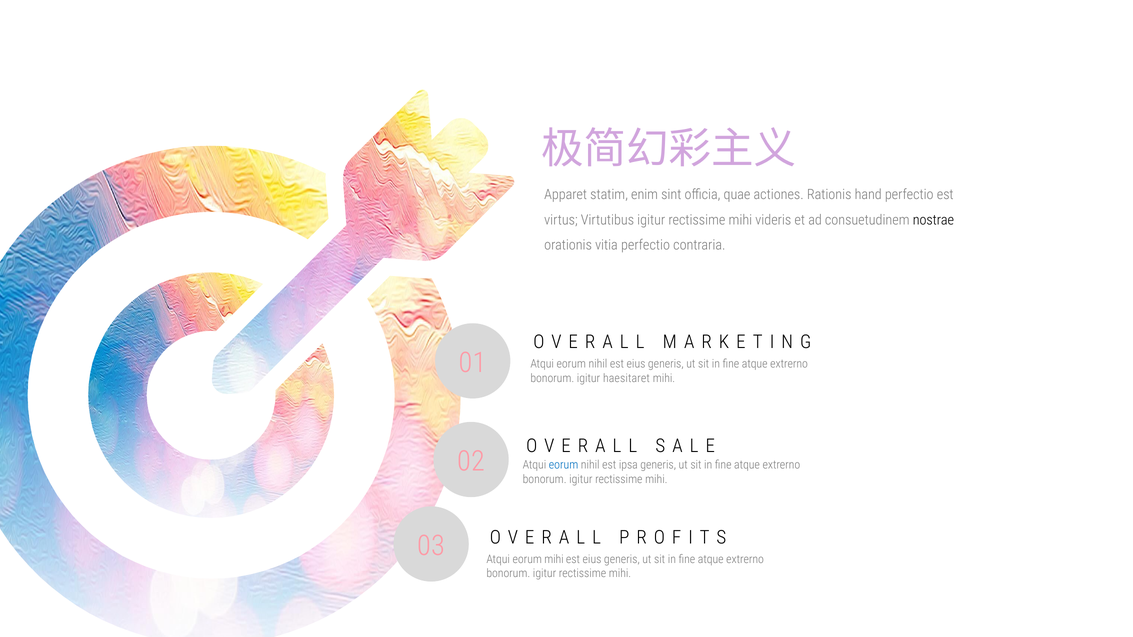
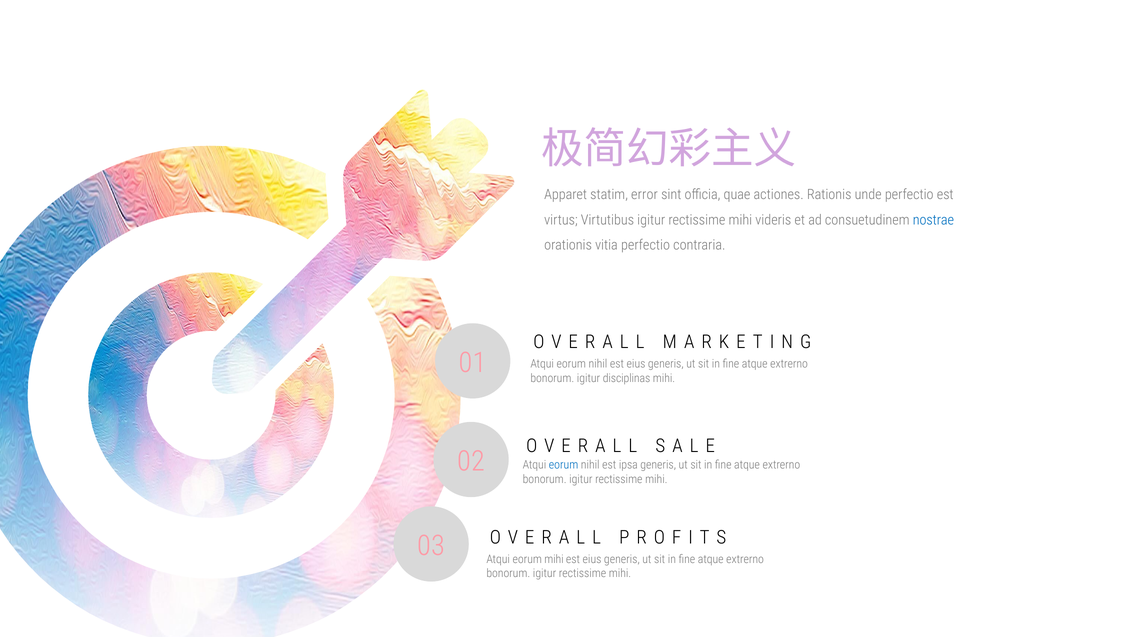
enim: enim -> error
hand: hand -> unde
nostrae colour: black -> blue
haesitaret: haesitaret -> disciplinas
